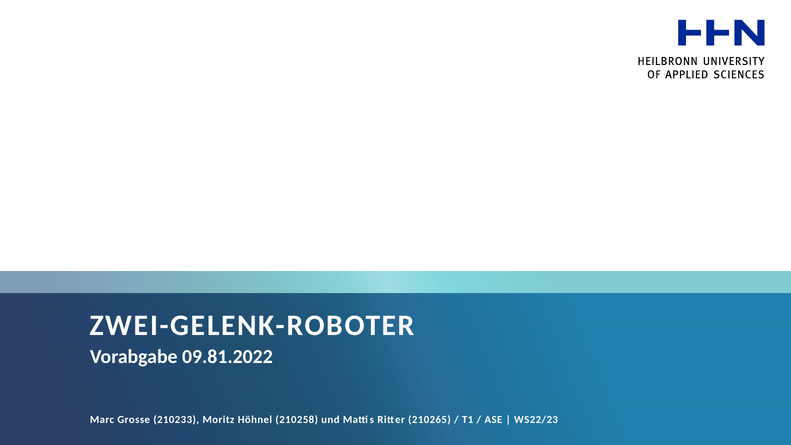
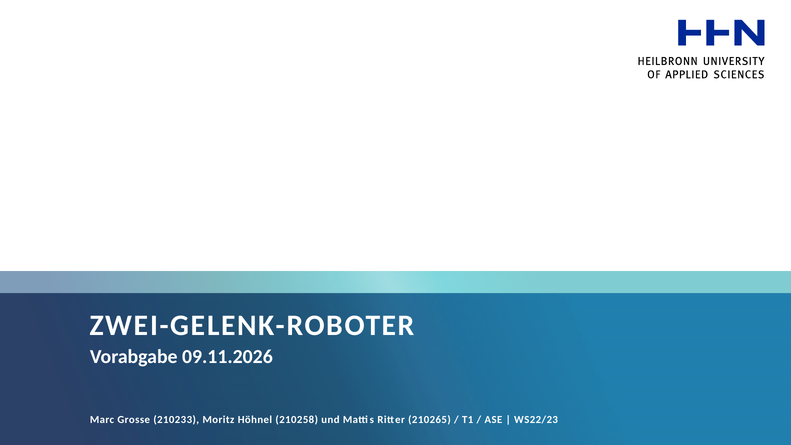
09.81.2022: 09.81.2022 -> 09.11.2026
